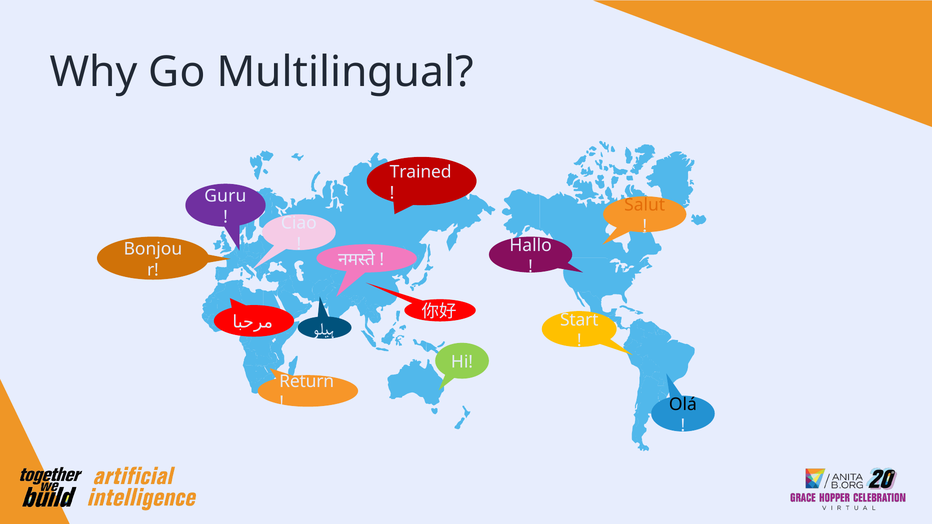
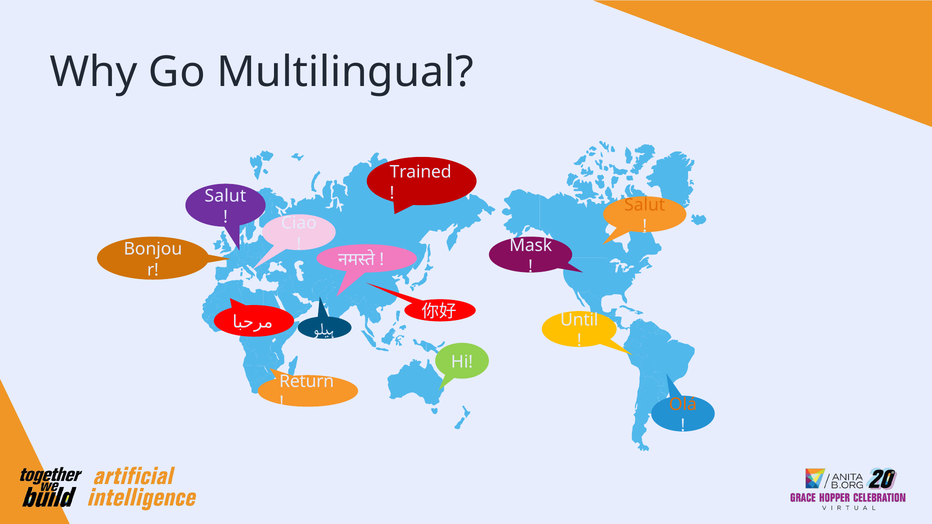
Guru at (225, 196): Guru -> Salut
Hallo: Hallo -> Mask
Start: Start -> Until
Olá colour: black -> orange
